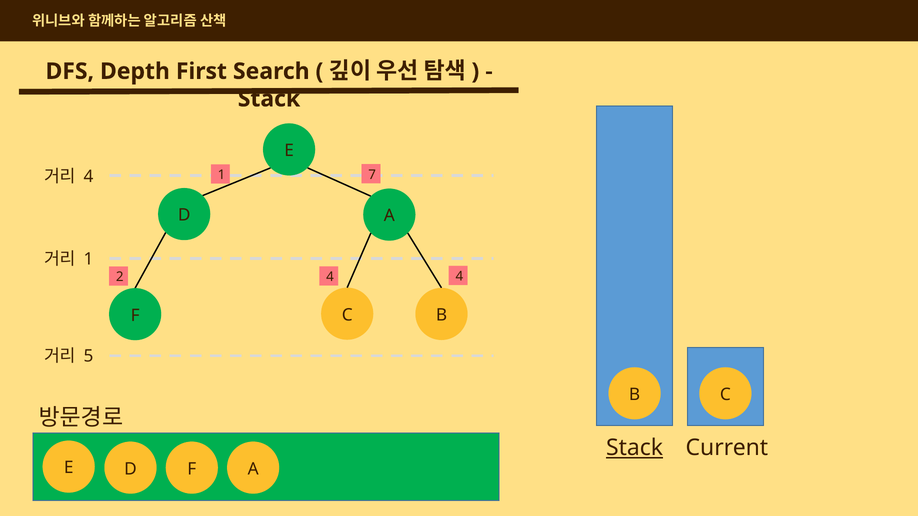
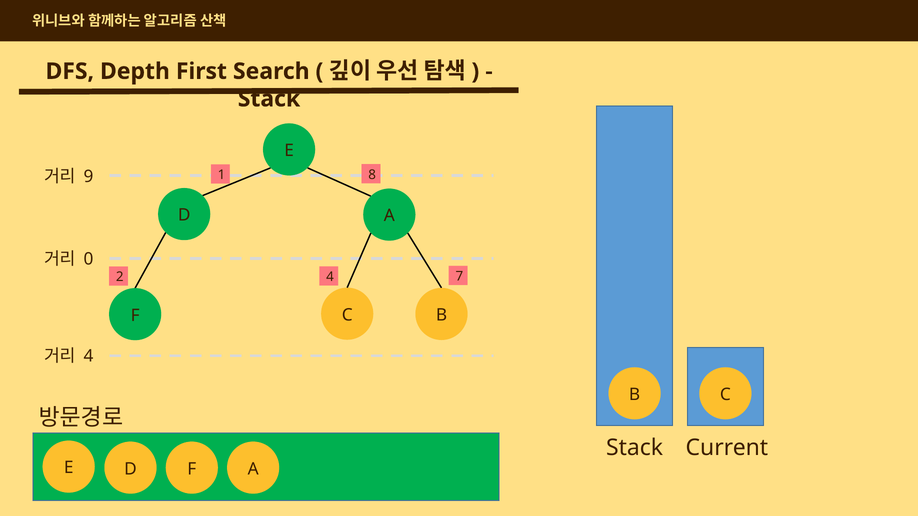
4 at (89, 177): 4 -> 9
7: 7 -> 8
1 at (89, 259): 1 -> 0
4 4: 4 -> 7
5 at (89, 356): 5 -> 4
Stack at (635, 448) underline: present -> none
